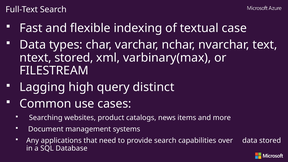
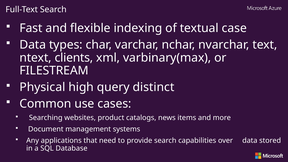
ntext stored: stored -> clients
Lagging: Lagging -> Physical
